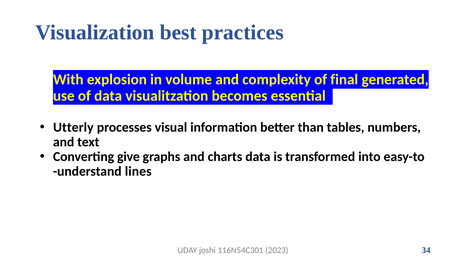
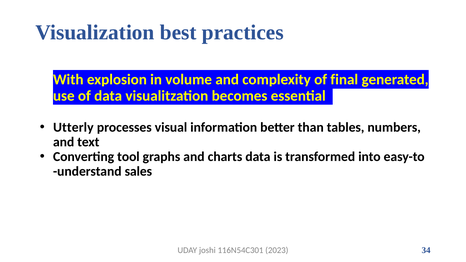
give: give -> tool
lines: lines -> sales
